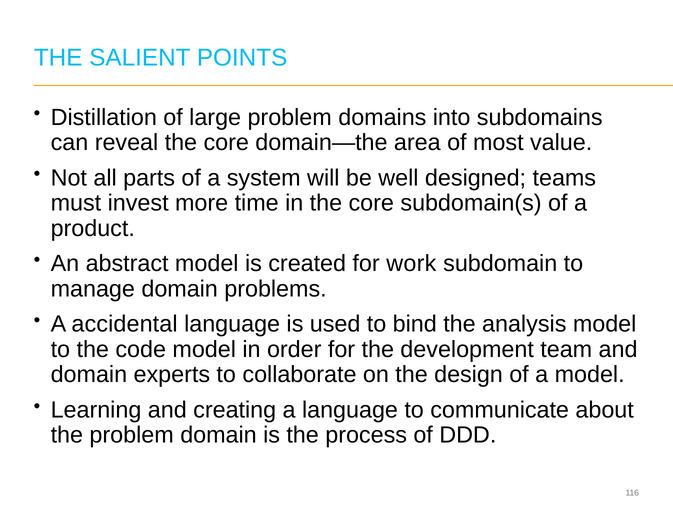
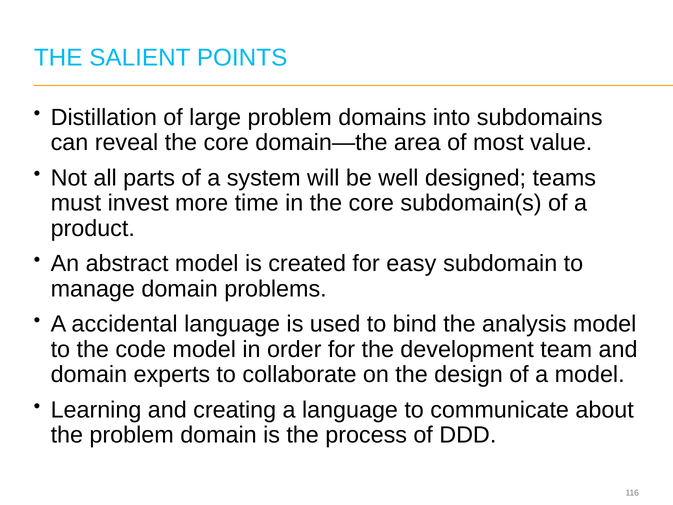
work: work -> easy
